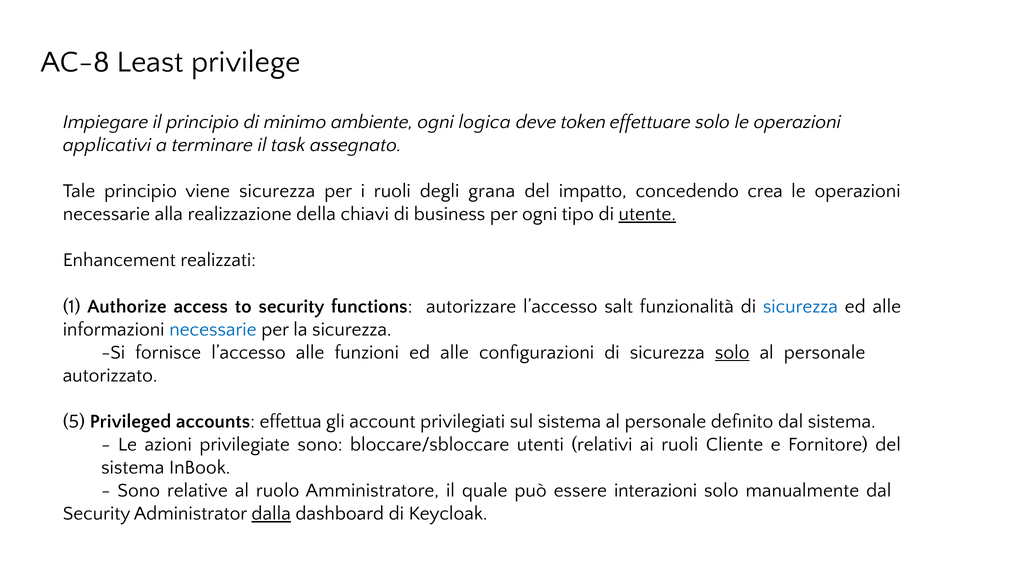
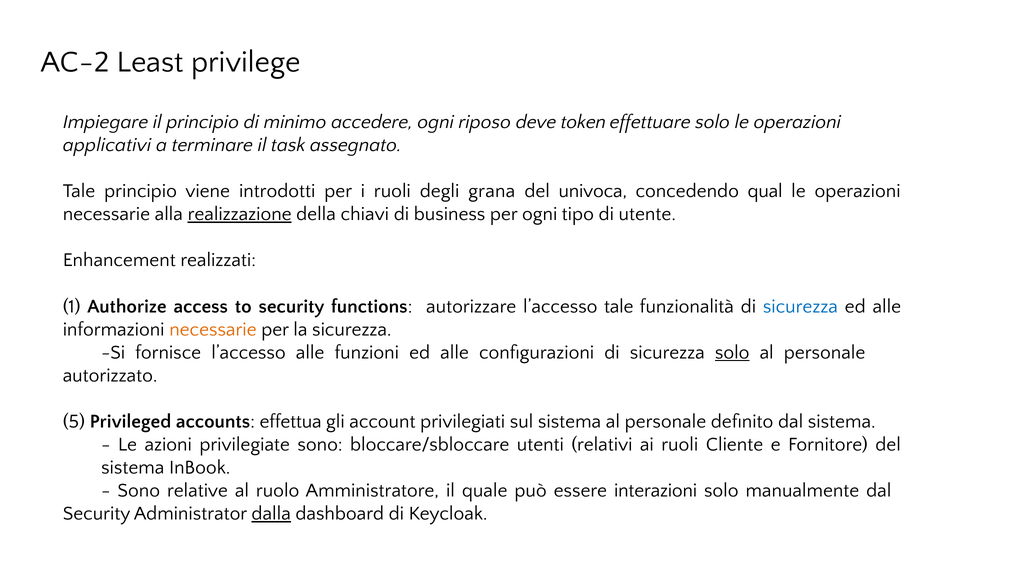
AC-8: AC-8 -> AC-2
ambiente: ambiente -> accedere
logica: logica -> riposo
viene sicurezza: sicurezza -> introdotti
impatto: impatto -> univoca
crea: crea -> qual
realizzazione underline: none -> present
utente underline: present -> none
l’accesso salt: salt -> tale
necessarie at (213, 329) colour: blue -> orange
